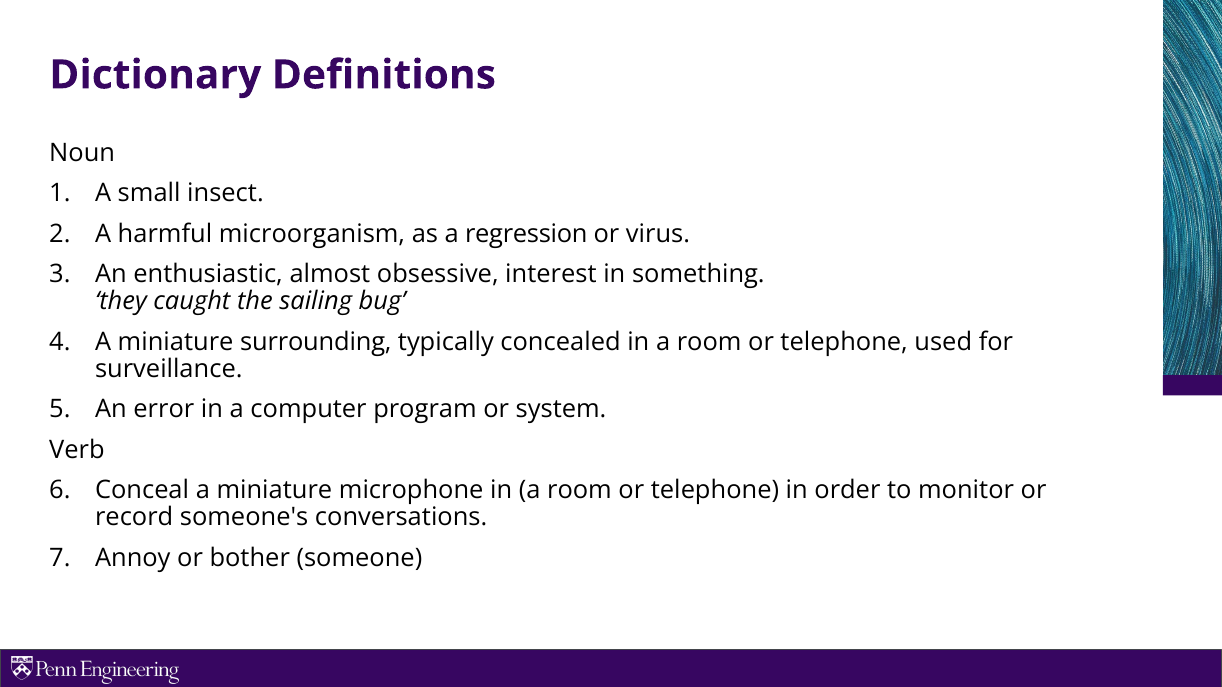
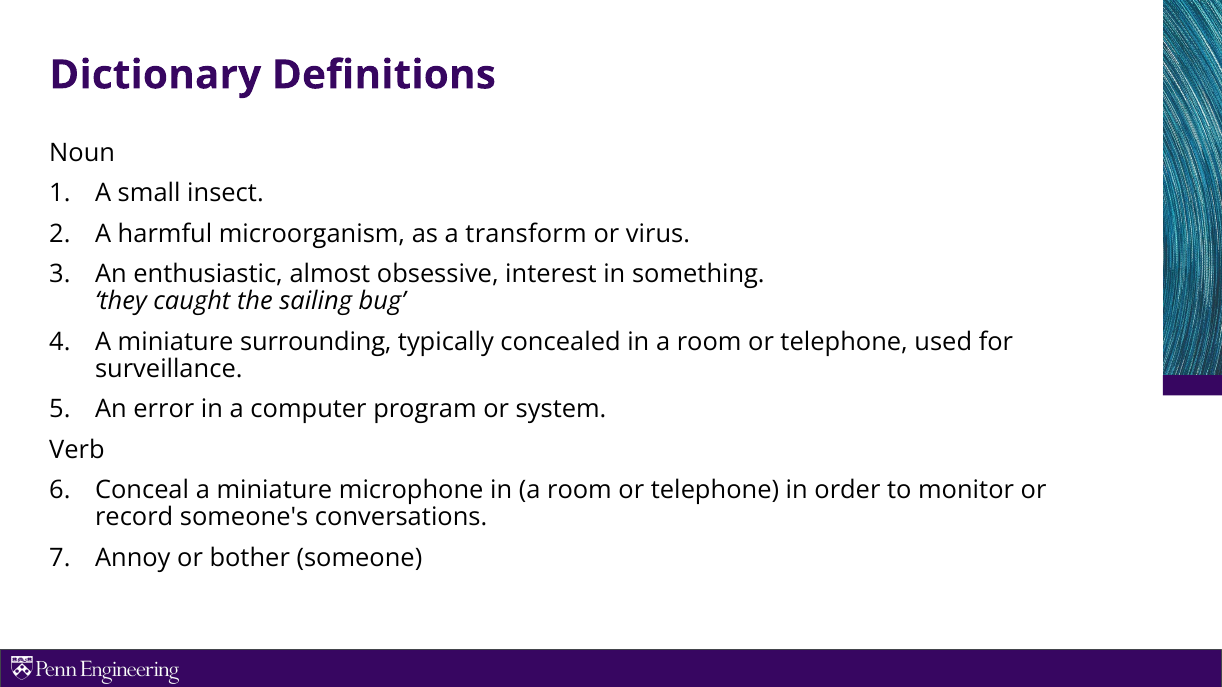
regression: regression -> transform
